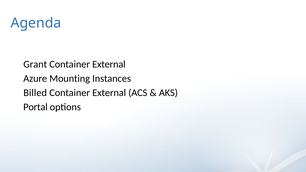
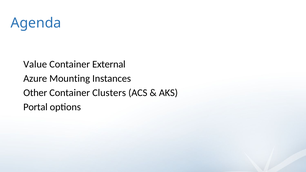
Grant: Grant -> Value
Billed: Billed -> Other
External at (109, 93): External -> Clusters
